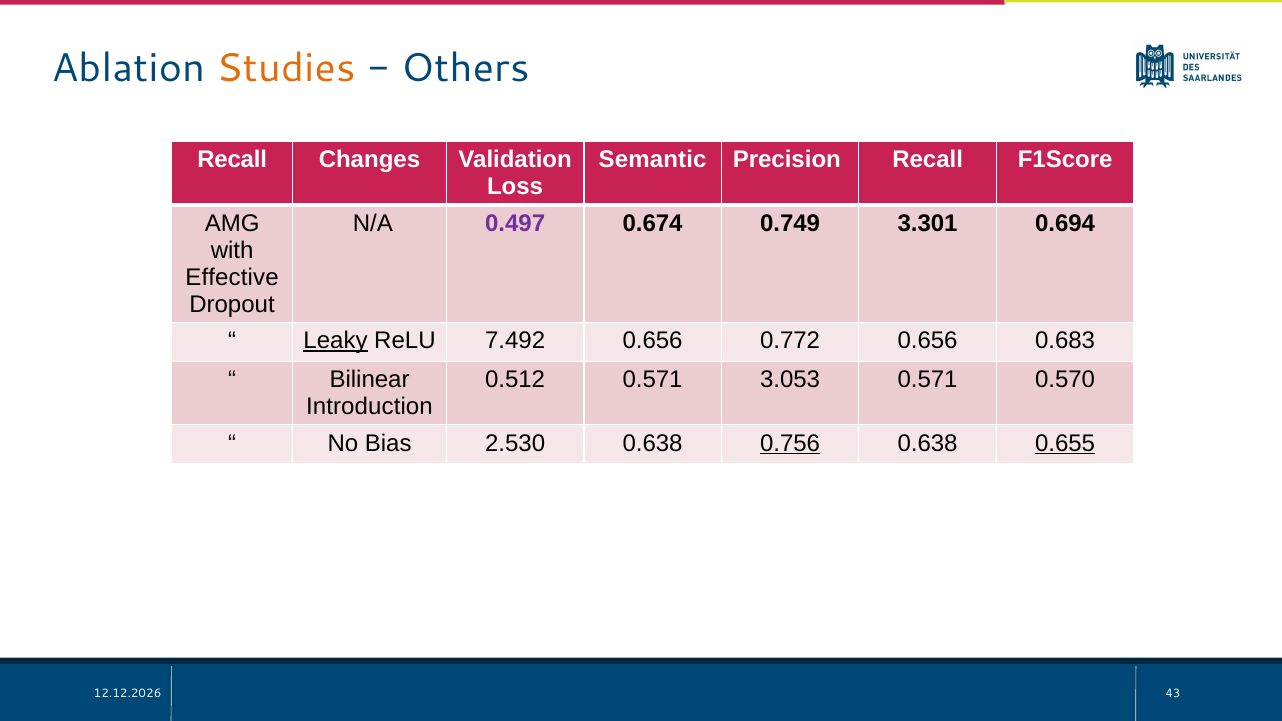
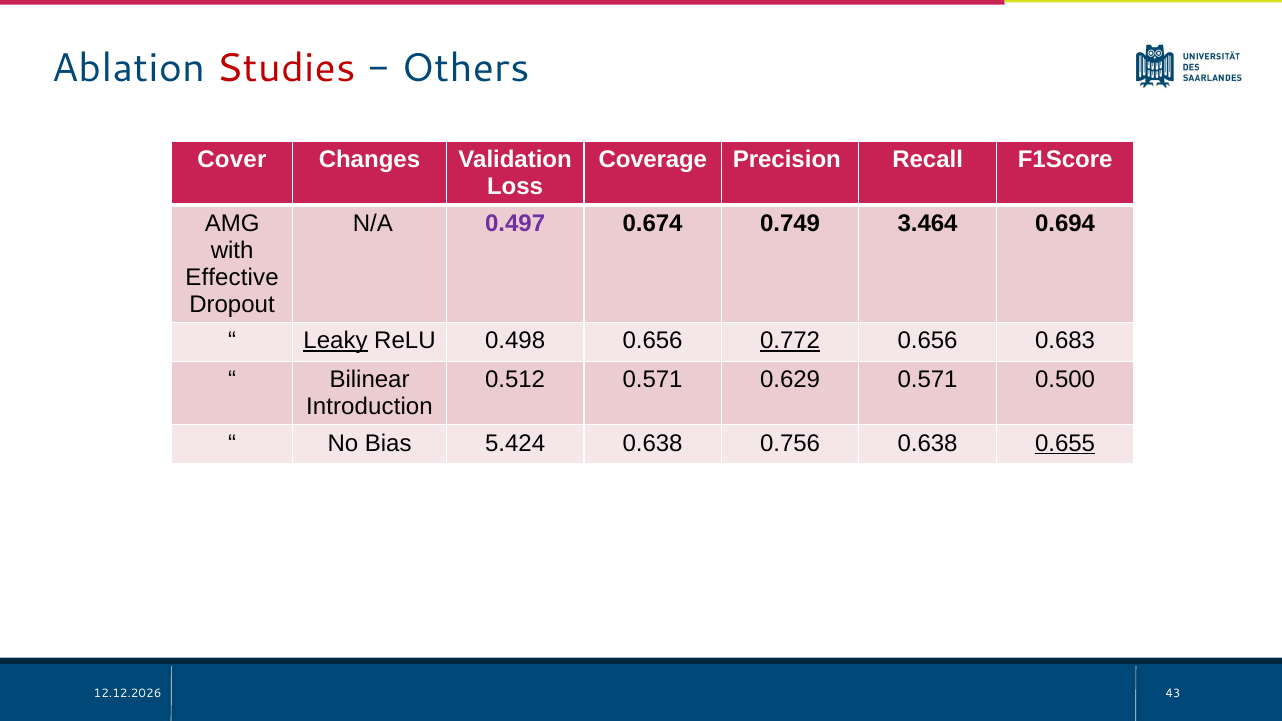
Studies colour: orange -> red
Recall at (232, 160): Recall -> Cover
Semantic: Semantic -> Coverage
3.301: 3.301 -> 3.464
7.492: 7.492 -> 0.498
0.772 underline: none -> present
3.053: 3.053 -> 0.629
0.570: 0.570 -> 0.500
2.530: 2.530 -> 5.424
0.756 underline: present -> none
